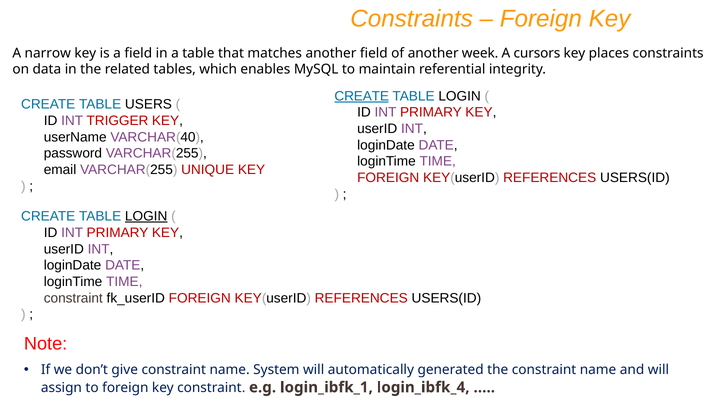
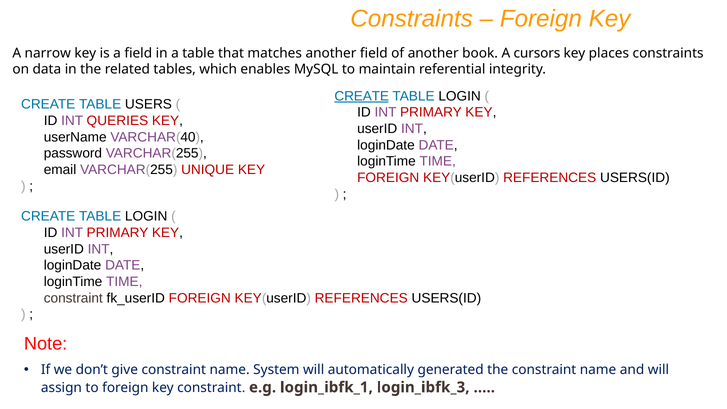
week: week -> book
TRIGGER: TRIGGER -> QUERIES
LOGIN at (146, 216) underline: present -> none
login_ibfk_4: login_ibfk_4 -> login_ibfk_3
